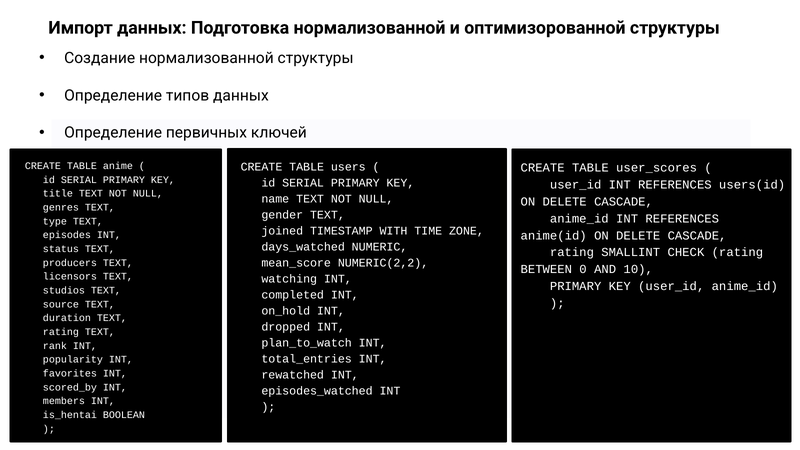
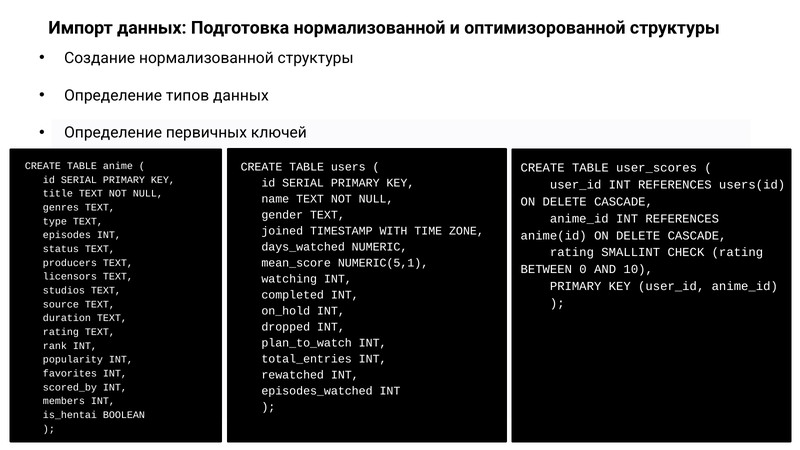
NUMERIC(2,2: NUMERIC(2,2 -> NUMERIC(5,1
